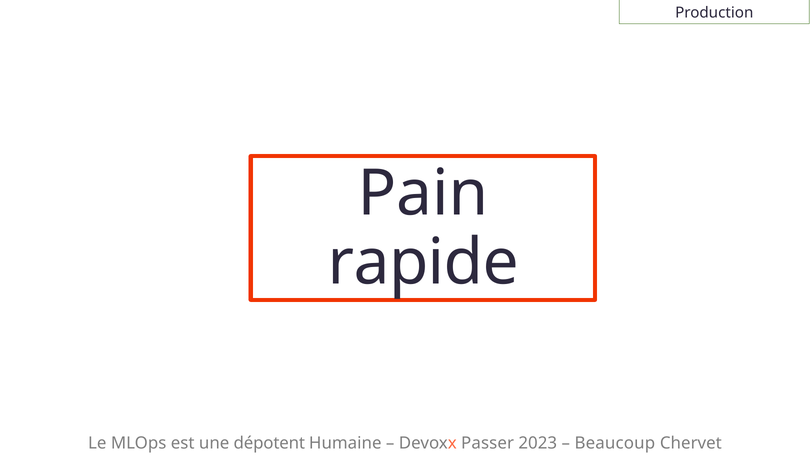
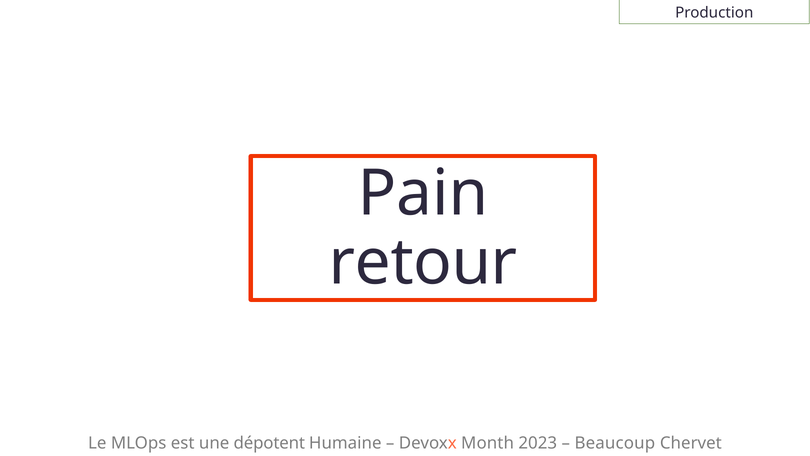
rapide: rapide -> retour
Passer: Passer -> Month
